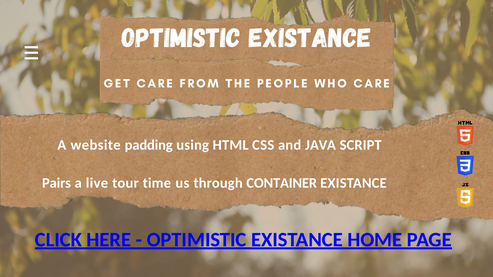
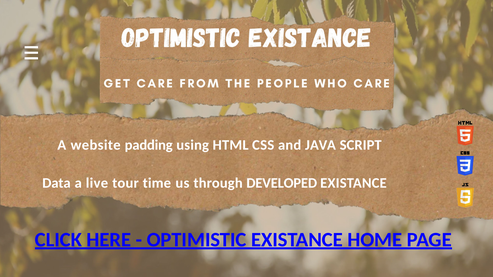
Pairs: Pairs -> Data
CONTAINER: CONTAINER -> DEVELOPED
